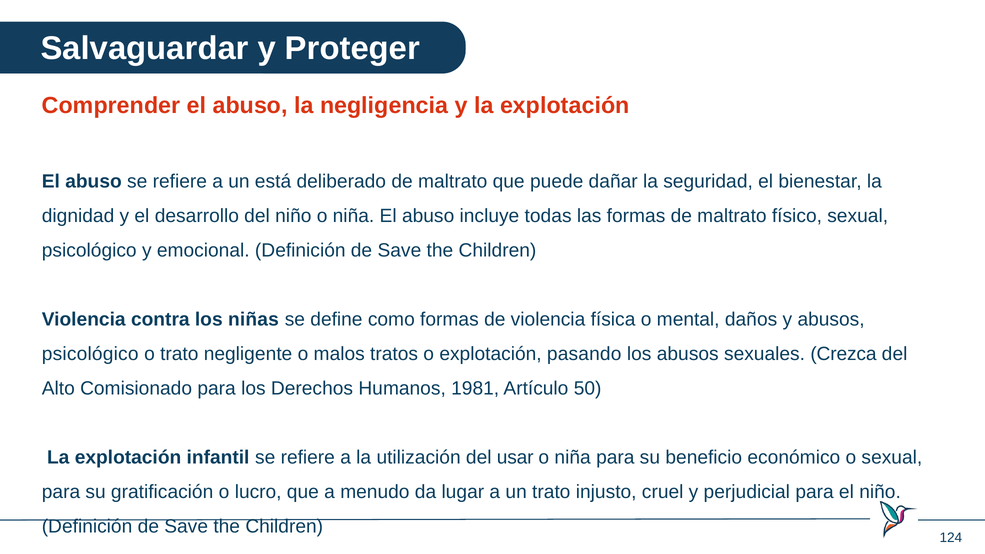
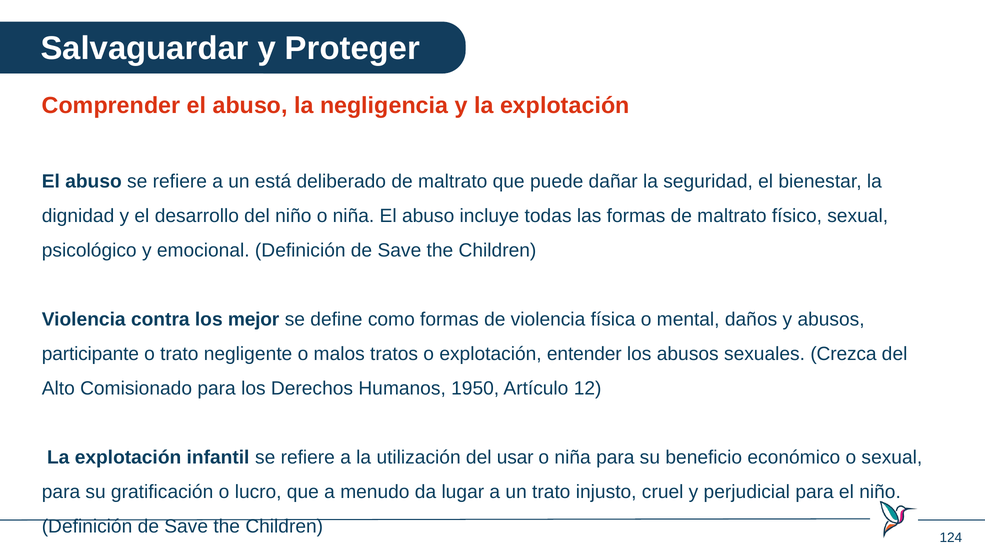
niñas: niñas -> mejor
psicológico at (90, 354): psicológico -> participante
pasando: pasando -> entender
1981: 1981 -> 1950
50: 50 -> 12
